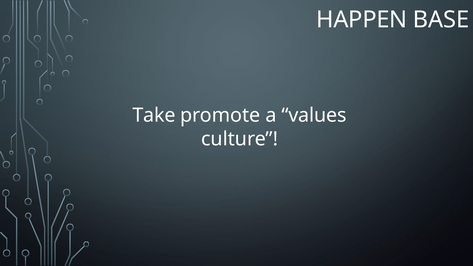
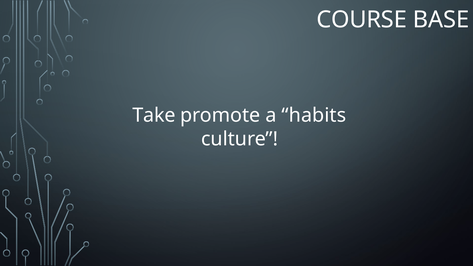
HAPPEN: HAPPEN -> COURSE
values: values -> habits
